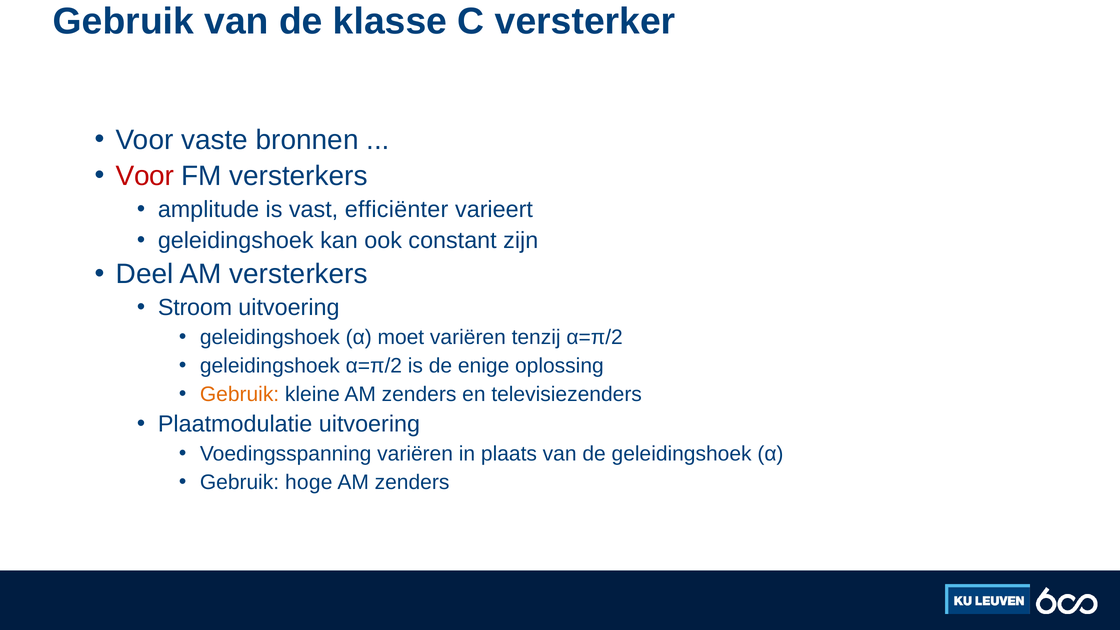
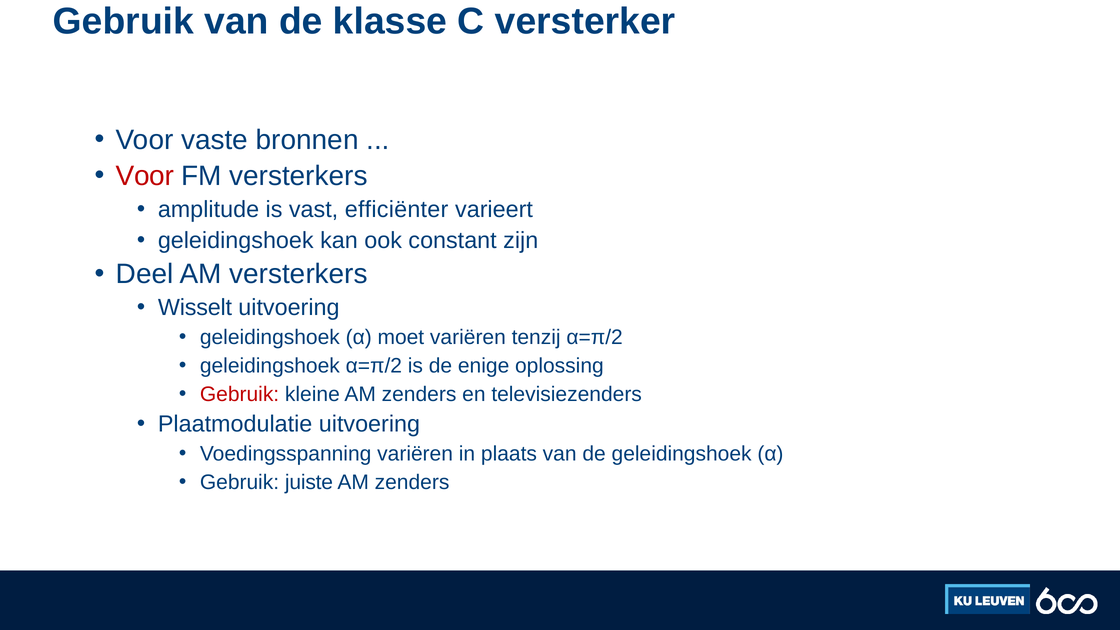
Stroom: Stroom -> Wisselt
Gebruik at (240, 394) colour: orange -> red
hoge: hoge -> juiste
